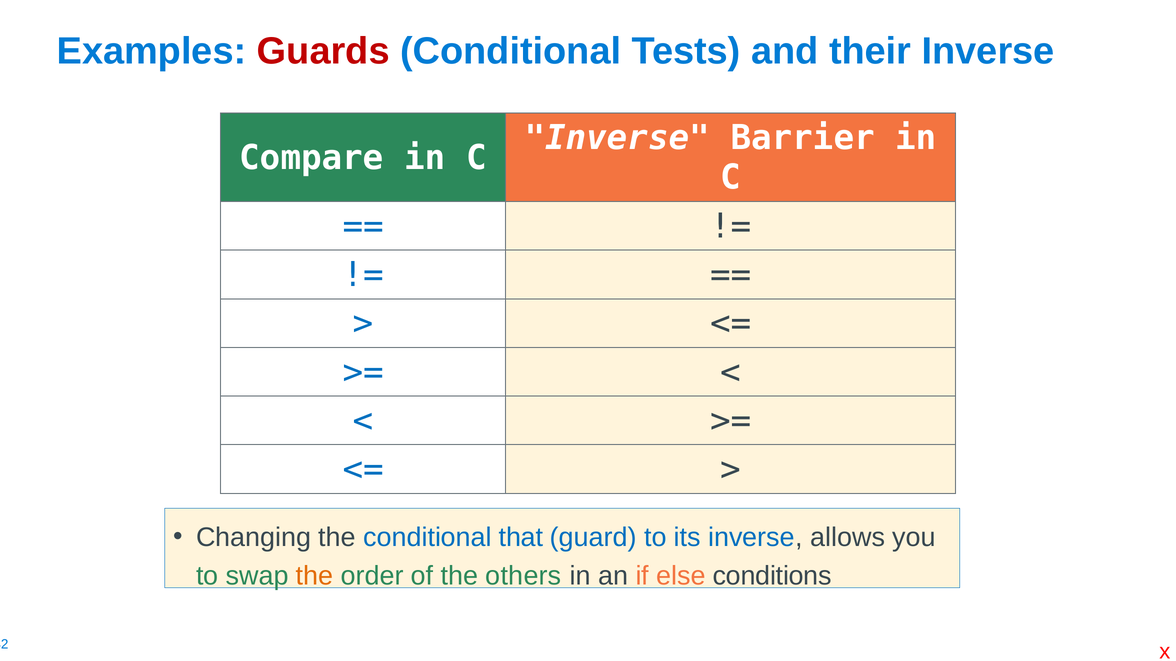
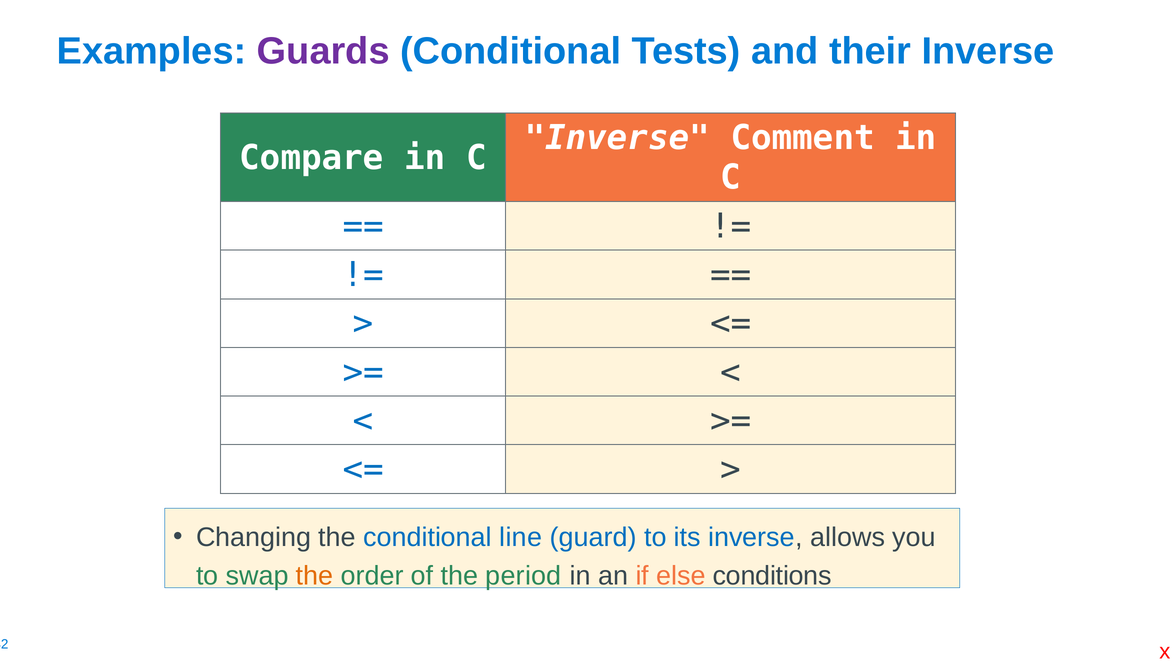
Guards colour: red -> purple
Barrier: Barrier -> Comment
that: that -> line
others: others -> period
